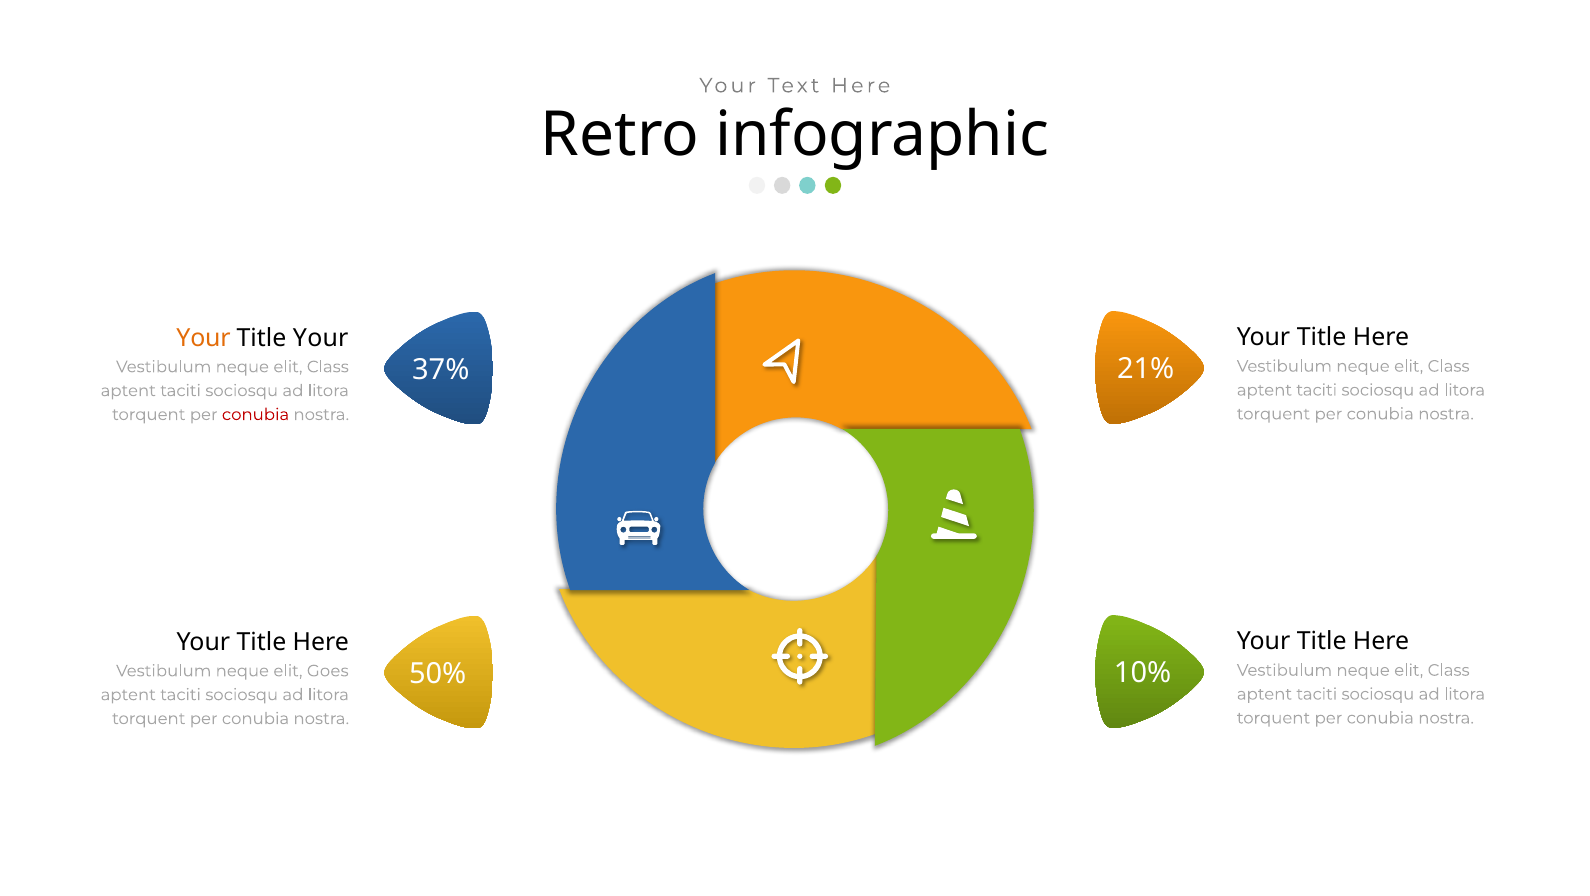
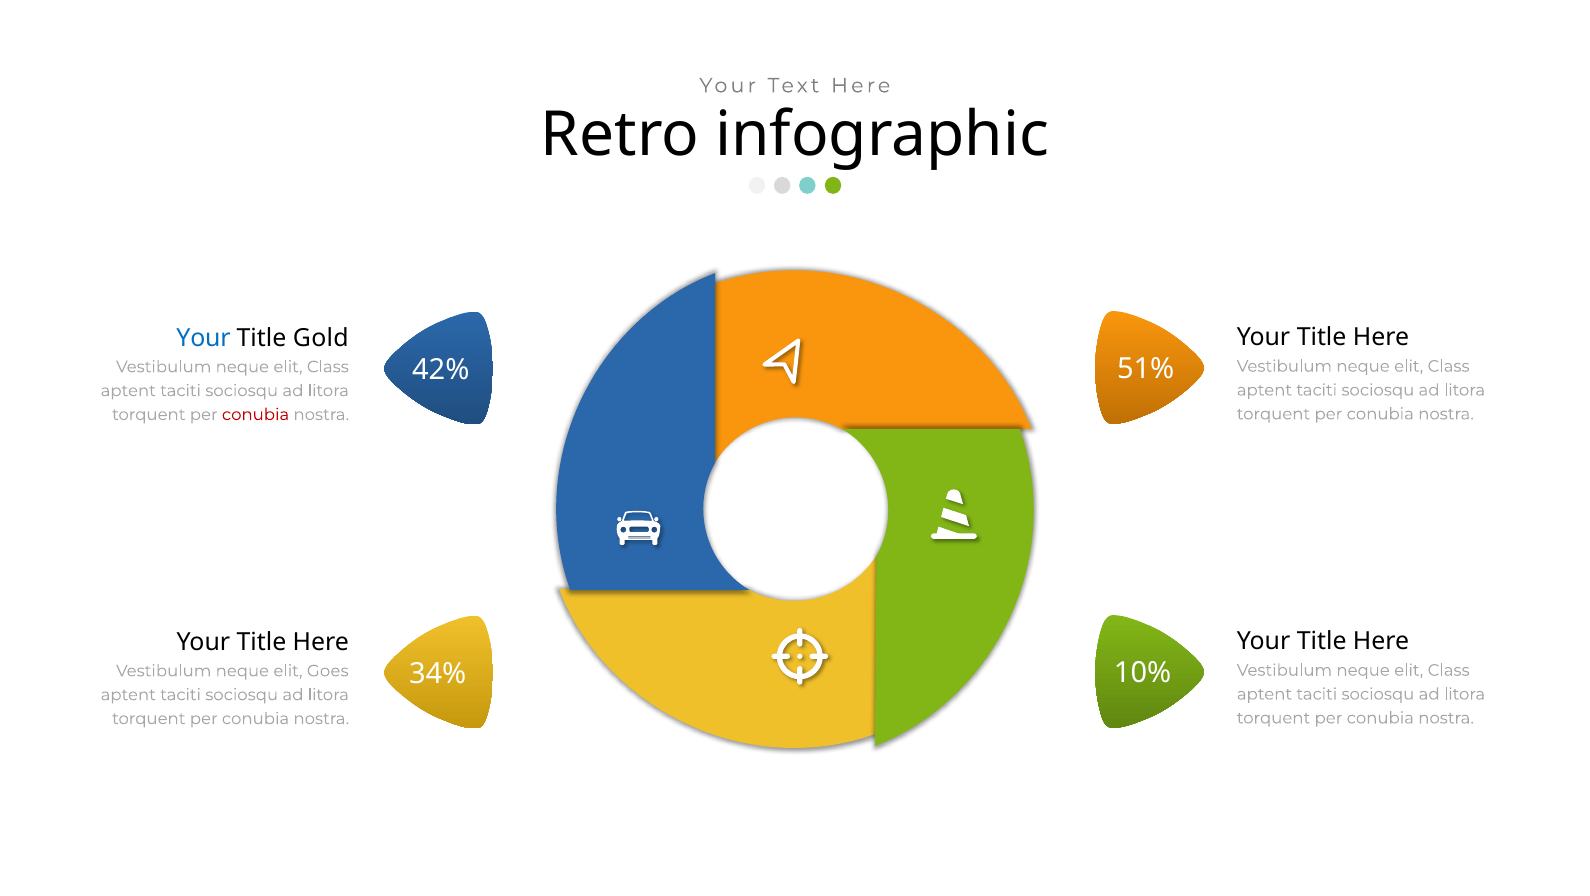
Your at (204, 338) colour: orange -> blue
Title Your: Your -> Gold
21%: 21% -> 51%
37%: 37% -> 42%
50%: 50% -> 34%
